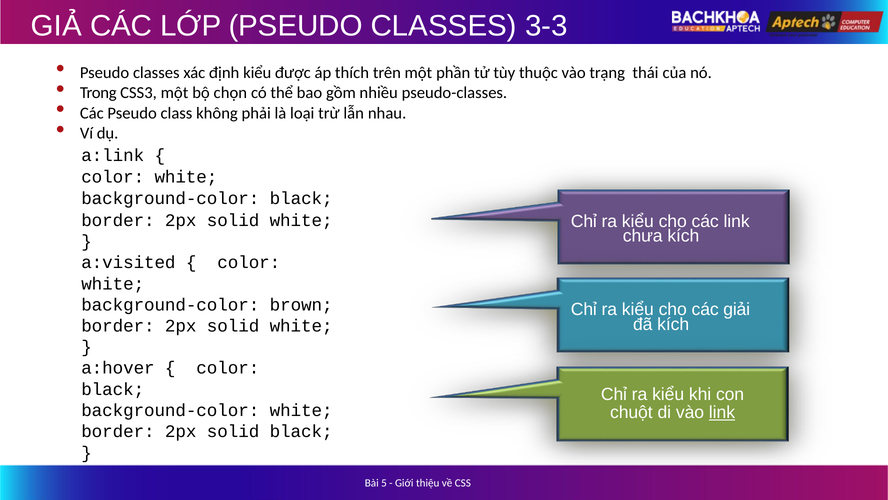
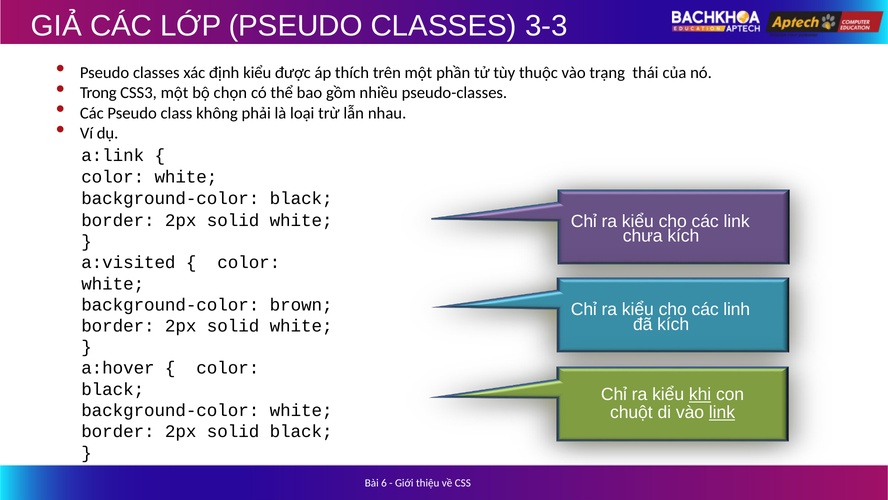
giải: giải -> linh
khi underline: none -> present
5: 5 -> 6
